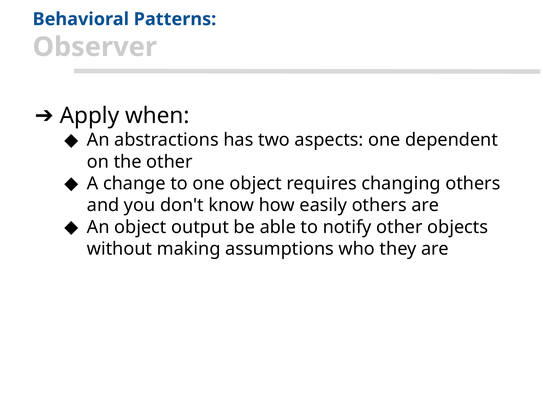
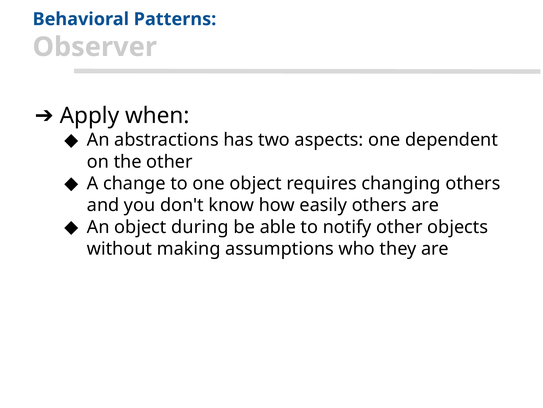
output: output -> during
